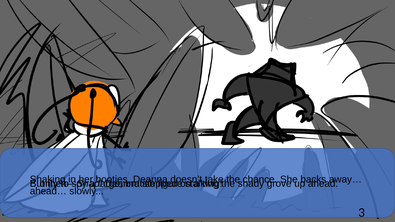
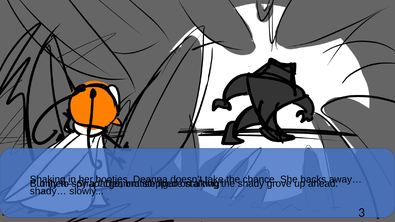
ahead…: ahead… -> shady…
